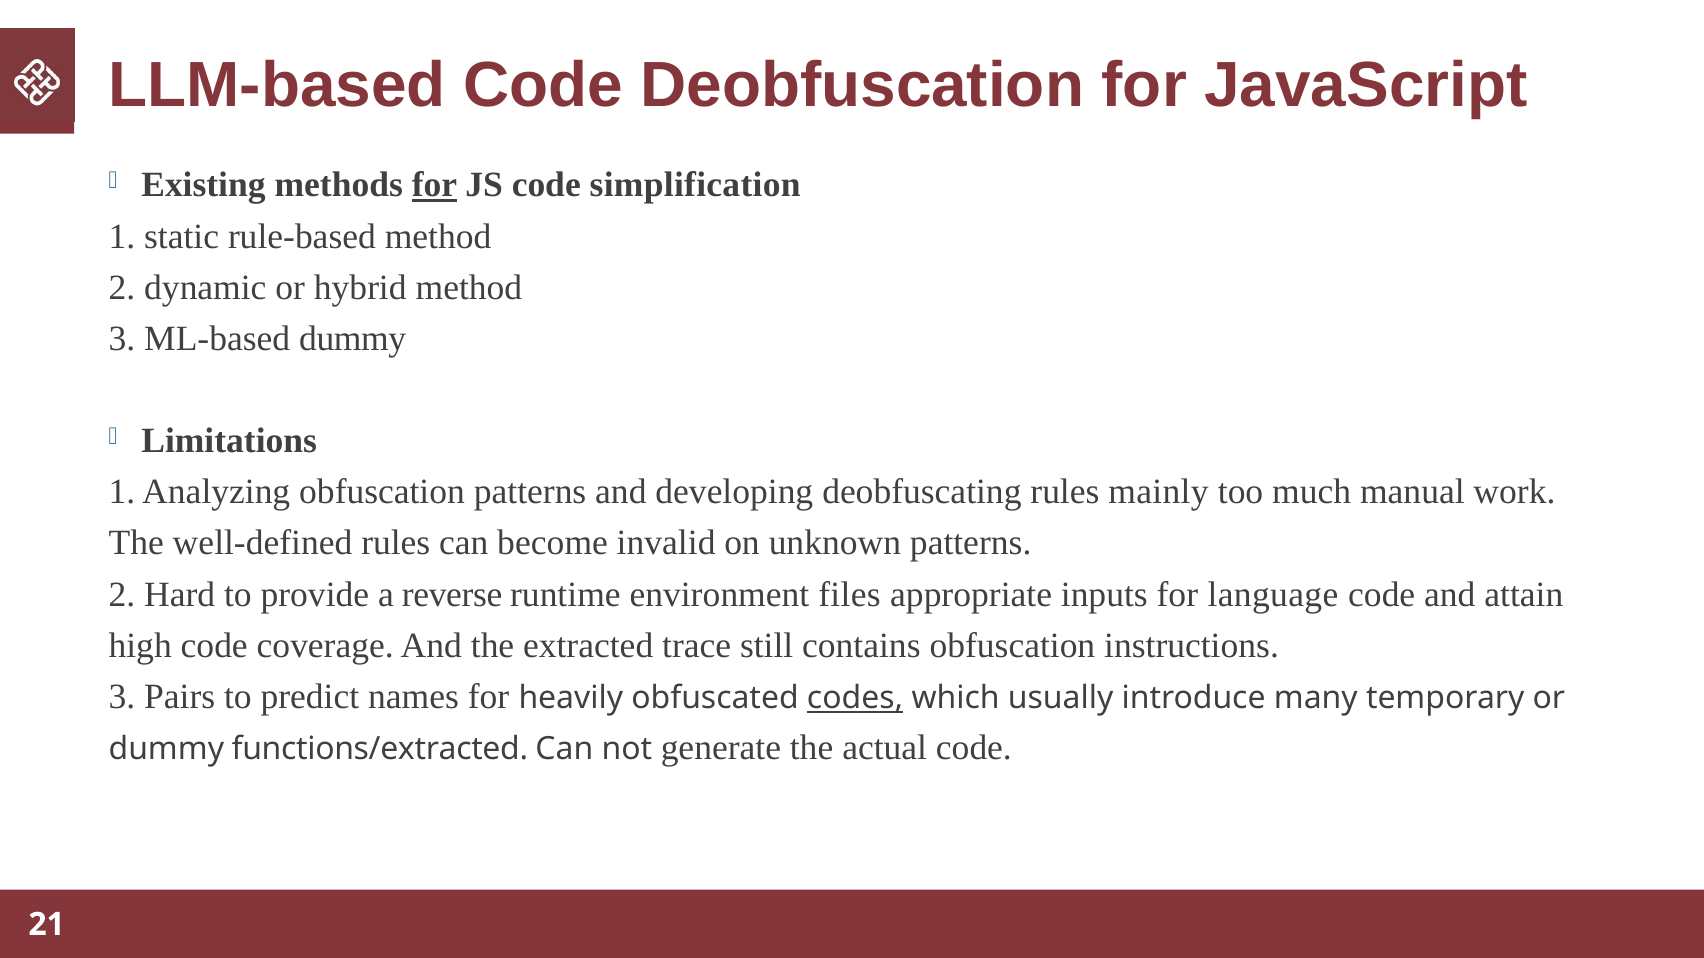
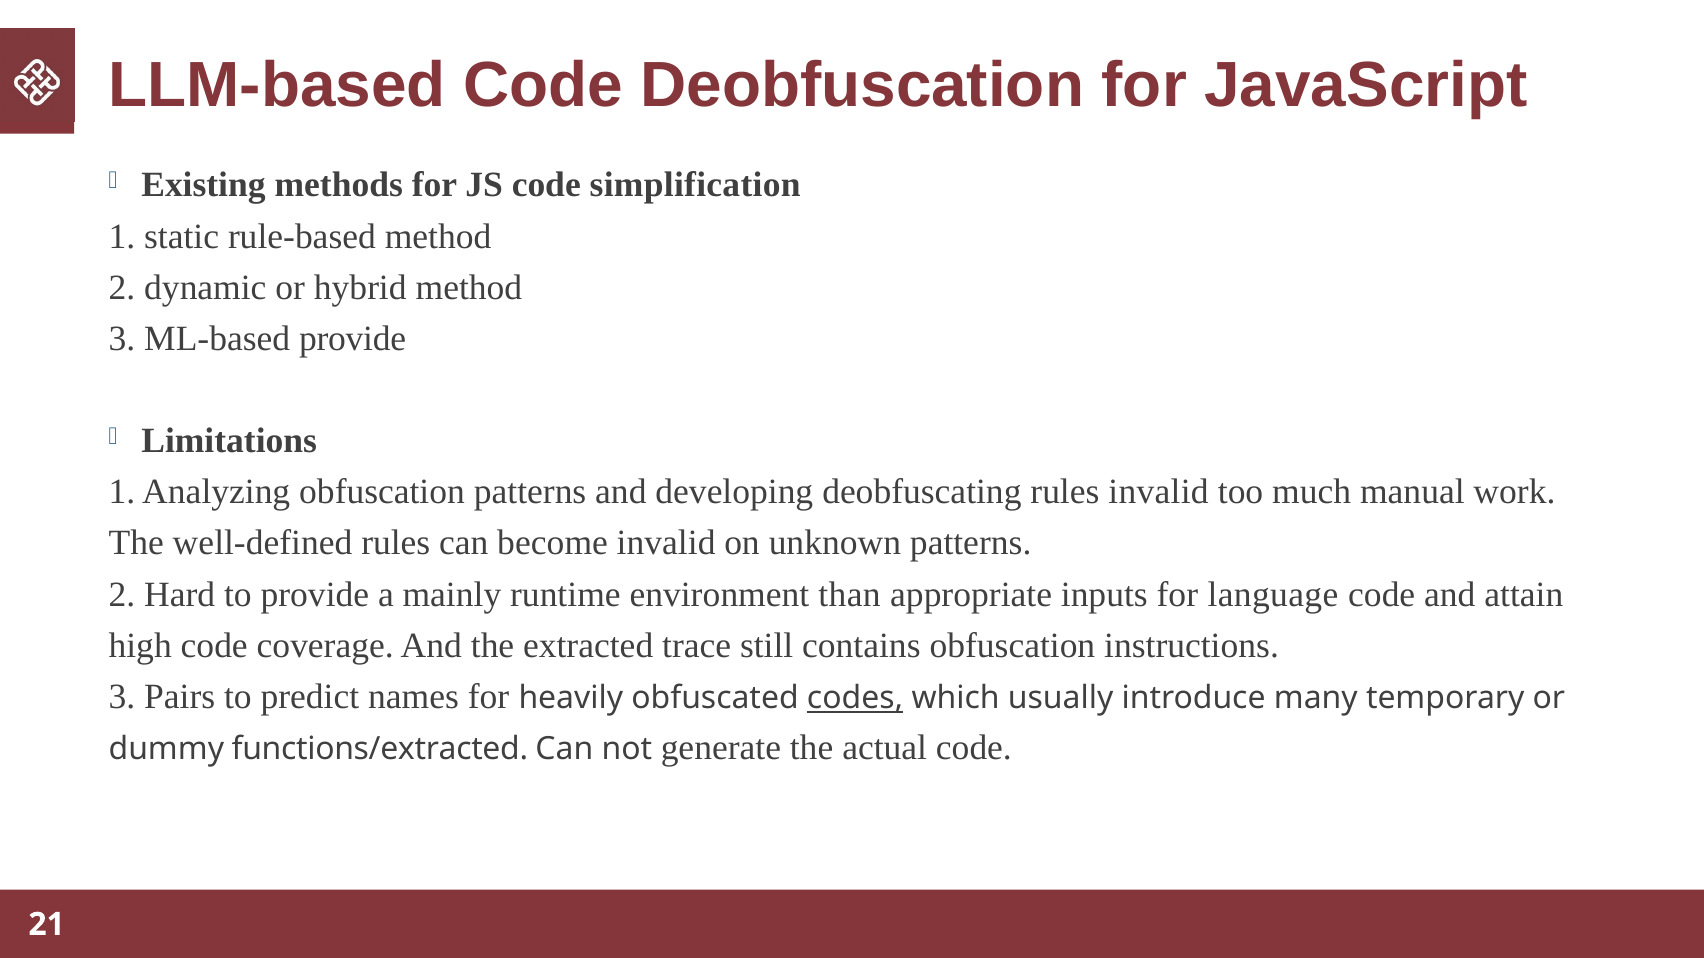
for at (434, 185) underline: present -> none
ML-based dummy: dummy -> provide
rules mainly: mainly -> invalid
reverse: reverse -> mainly
files: files -> than
